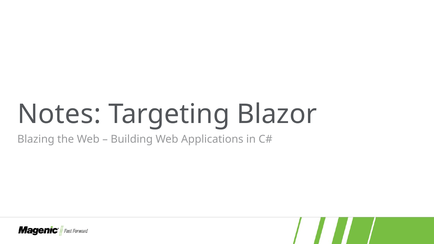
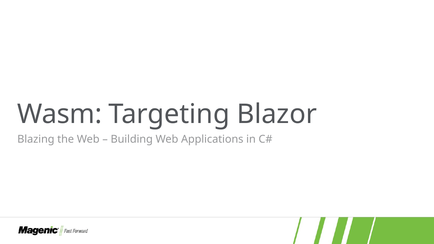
Notes: Notes -> Wasm
